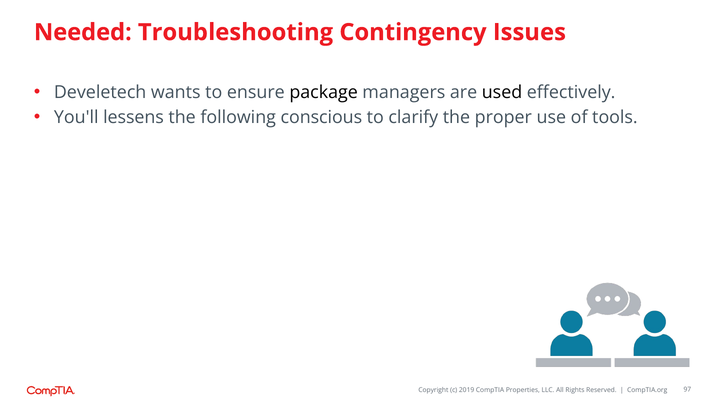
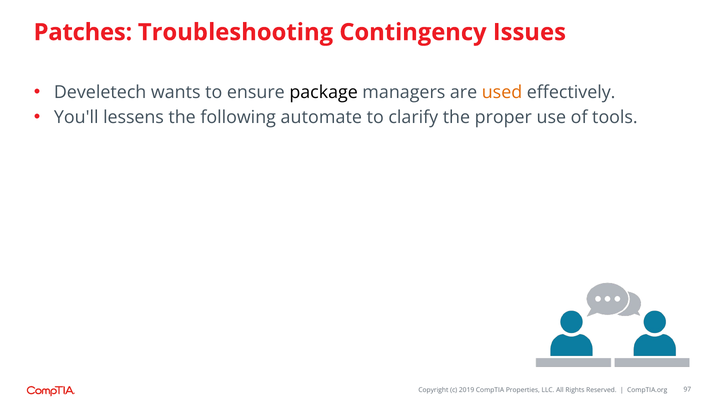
Needed: Needed -> Patches
used colour: black -> orange
conscious: conscious -> automate
